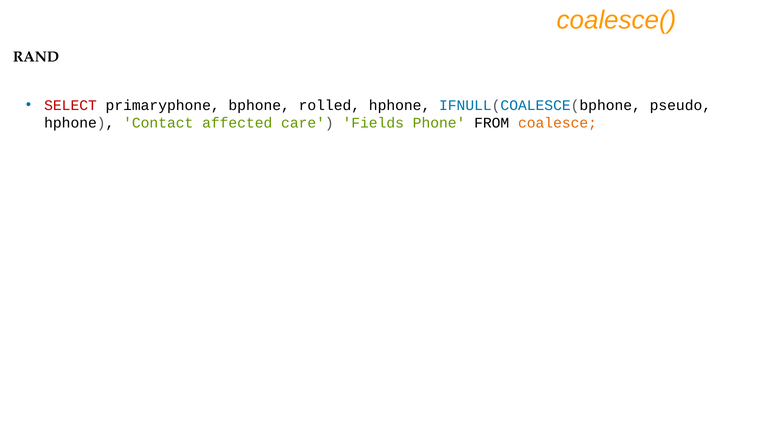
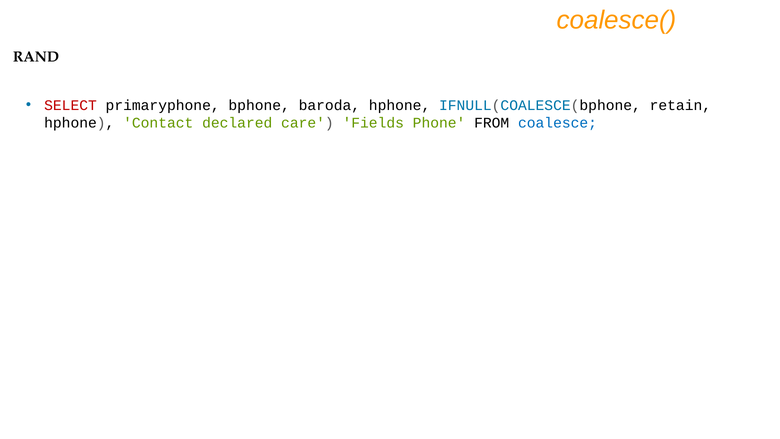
rolled: rolled -> baroda
pseudo: pseudo -> retain
affected: affected -> declared
coalesce colour: orange -> blue
